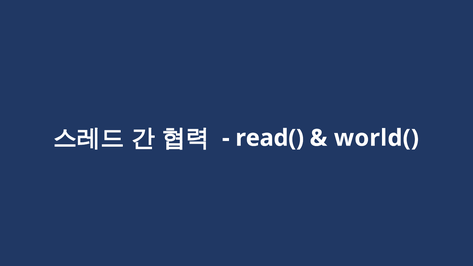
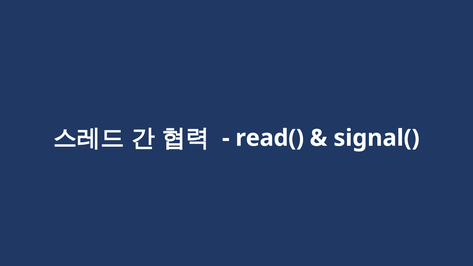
world(: world( -> signal(
